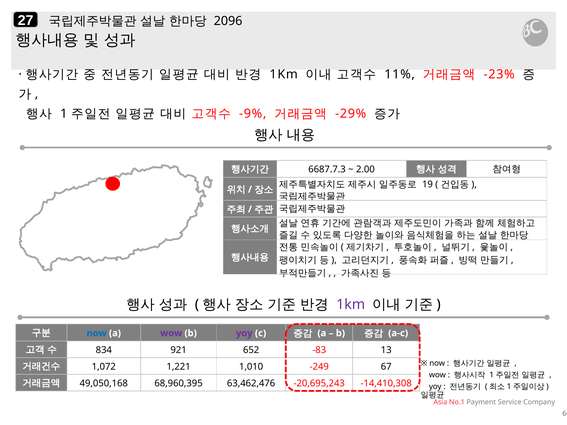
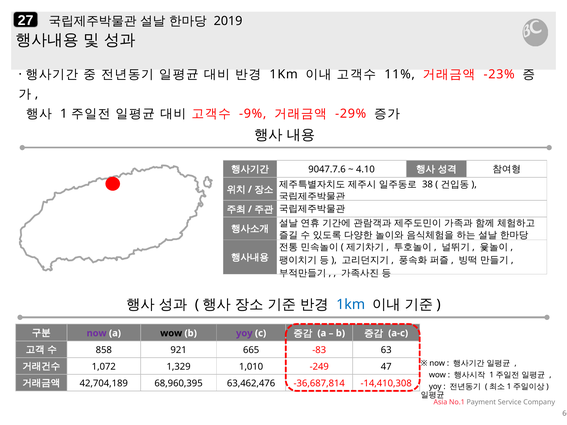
2096: 2096 -> 2019
6687.7.3: 6687.7.3 -> 9047.7.6
2.00: 2.00 -> 4.10
19: 19 -> 38
1km at (351, 305) colour: purple -> blue
now at (97, 333) colour: blue -> purple
wow at (171, 333) colour: purple -> black
834: 834 -> 858
652: 652 -> 665
13: 13 -> 63
1,221: 1,221 -> 1,329
67: 67 -> 47
49,050,168: 49,050,168 -> 42,704,189
-20,695,243: -20,695,243 -> -36,687,814
